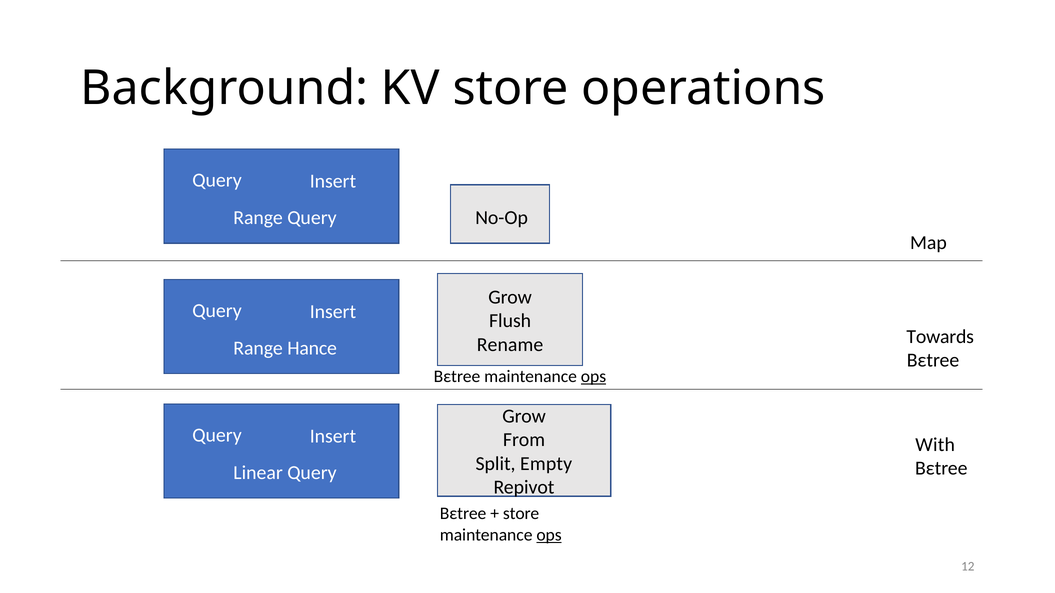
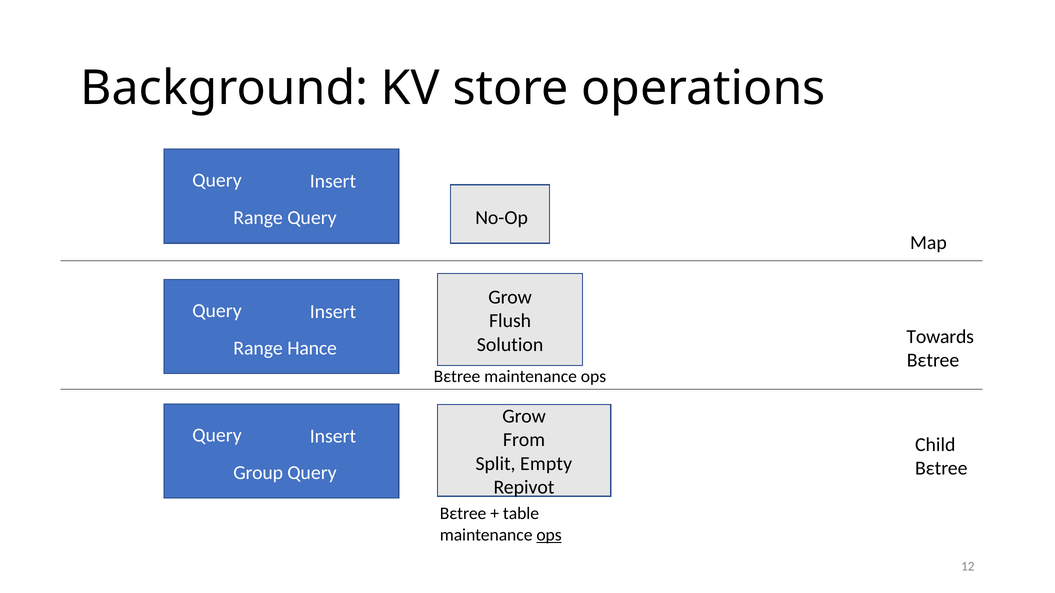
Rename: Rename -> Solution
ops at (593, 377) underline: present -> none
With: With -> Child
Linear: Linear -> Group
store at (521, 514): store -> table
